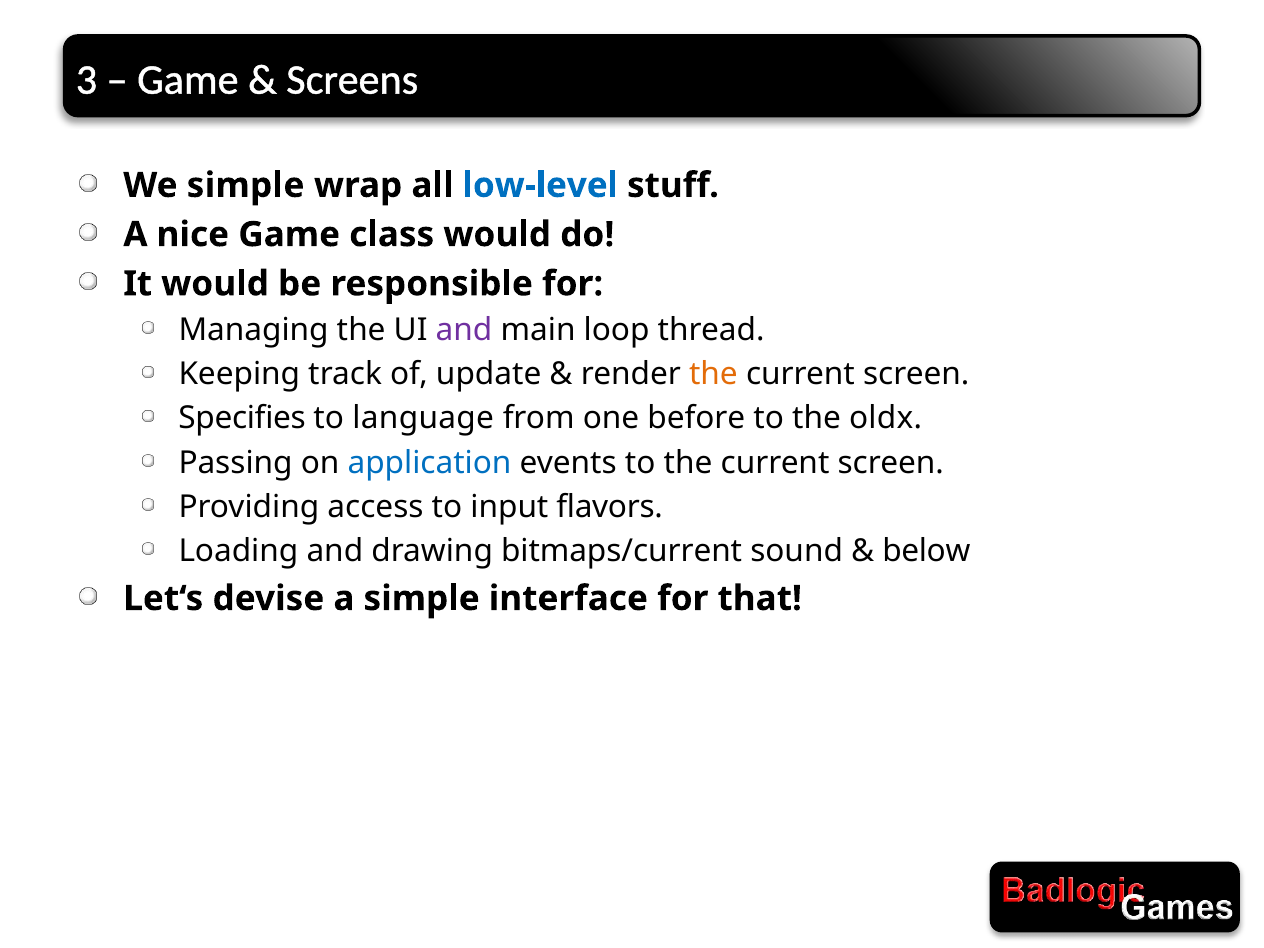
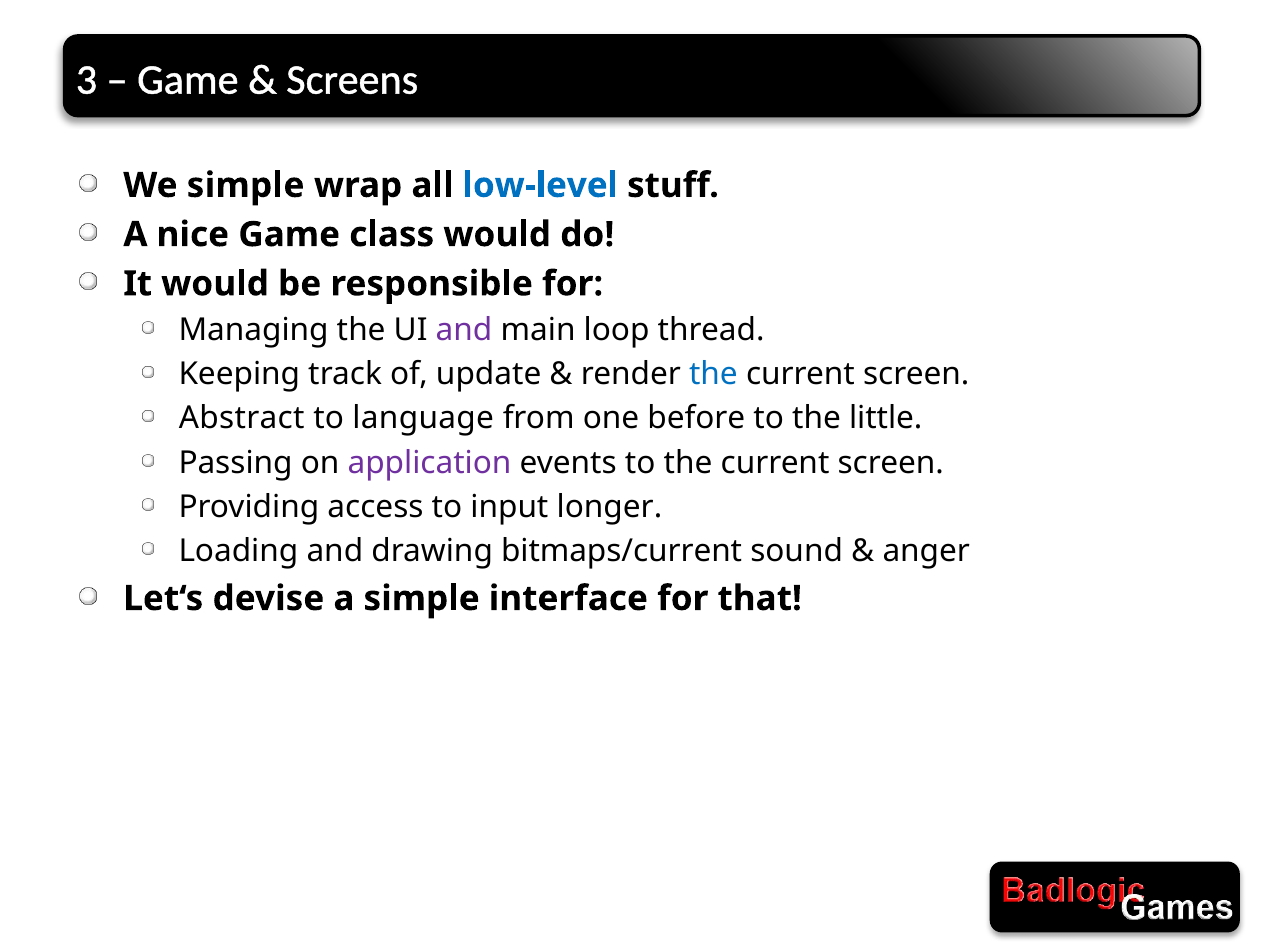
the at (713, 374) colour: orange -> blue
Specifies: Specifies -> Abstract
oldx: oldx -> little
application colour: blue -> purple
flavors: flavors -> longer
below: below -> anger
